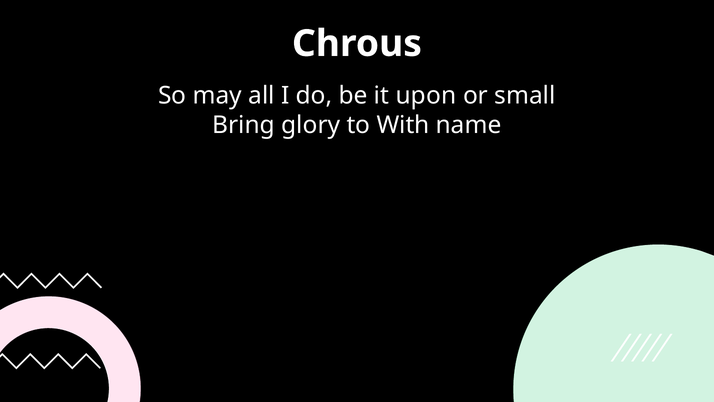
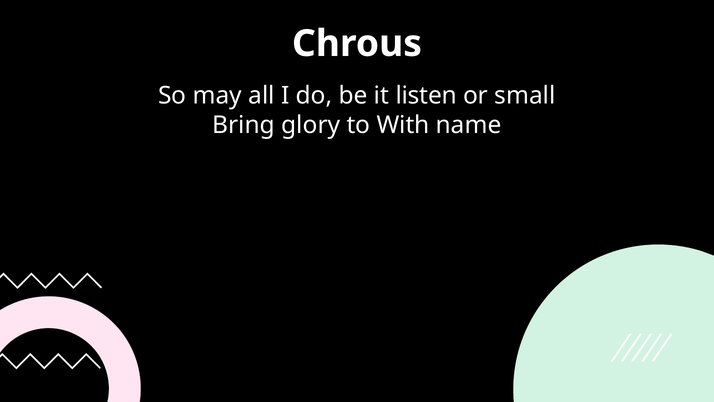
upon: upon -> listen
